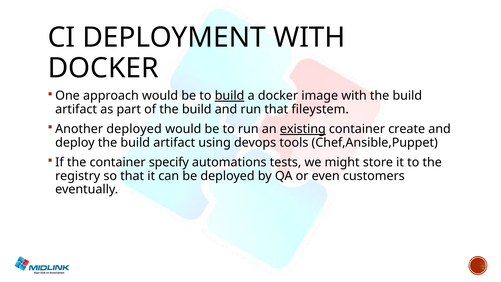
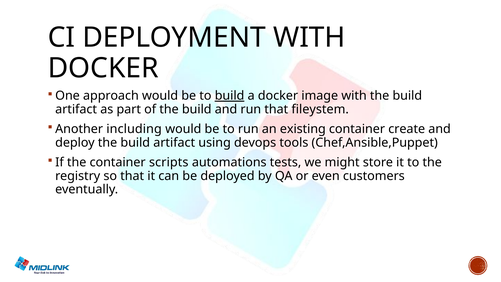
Another deployed: deployed -> including
existing underline: present -> none
specify: specify -> scripts
